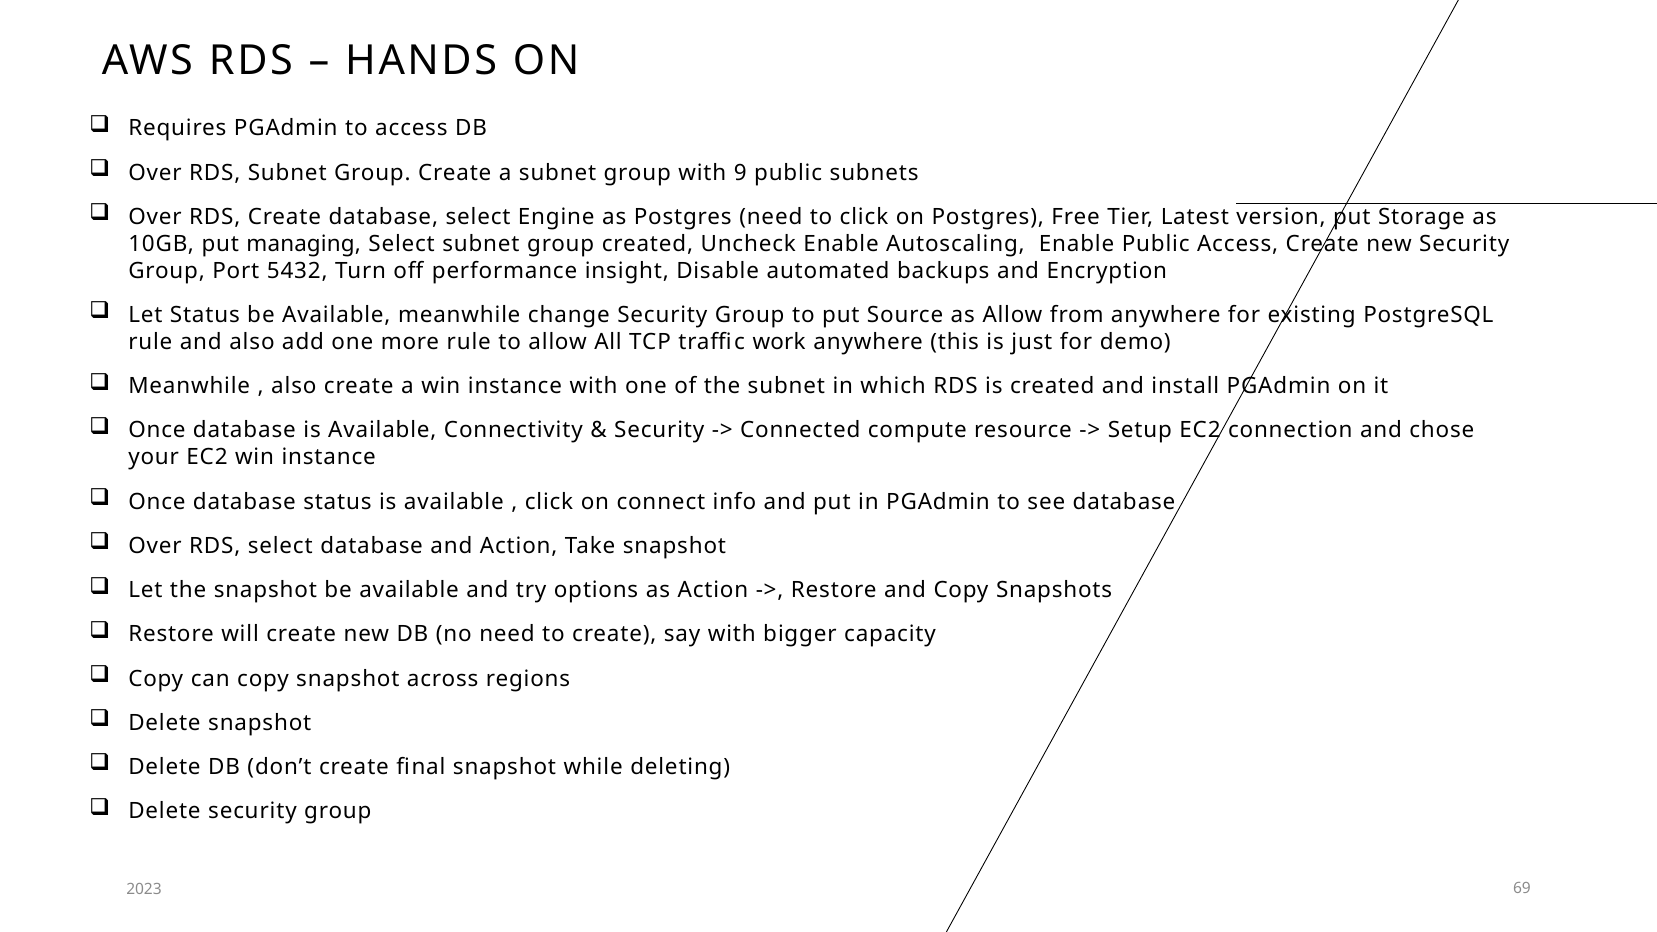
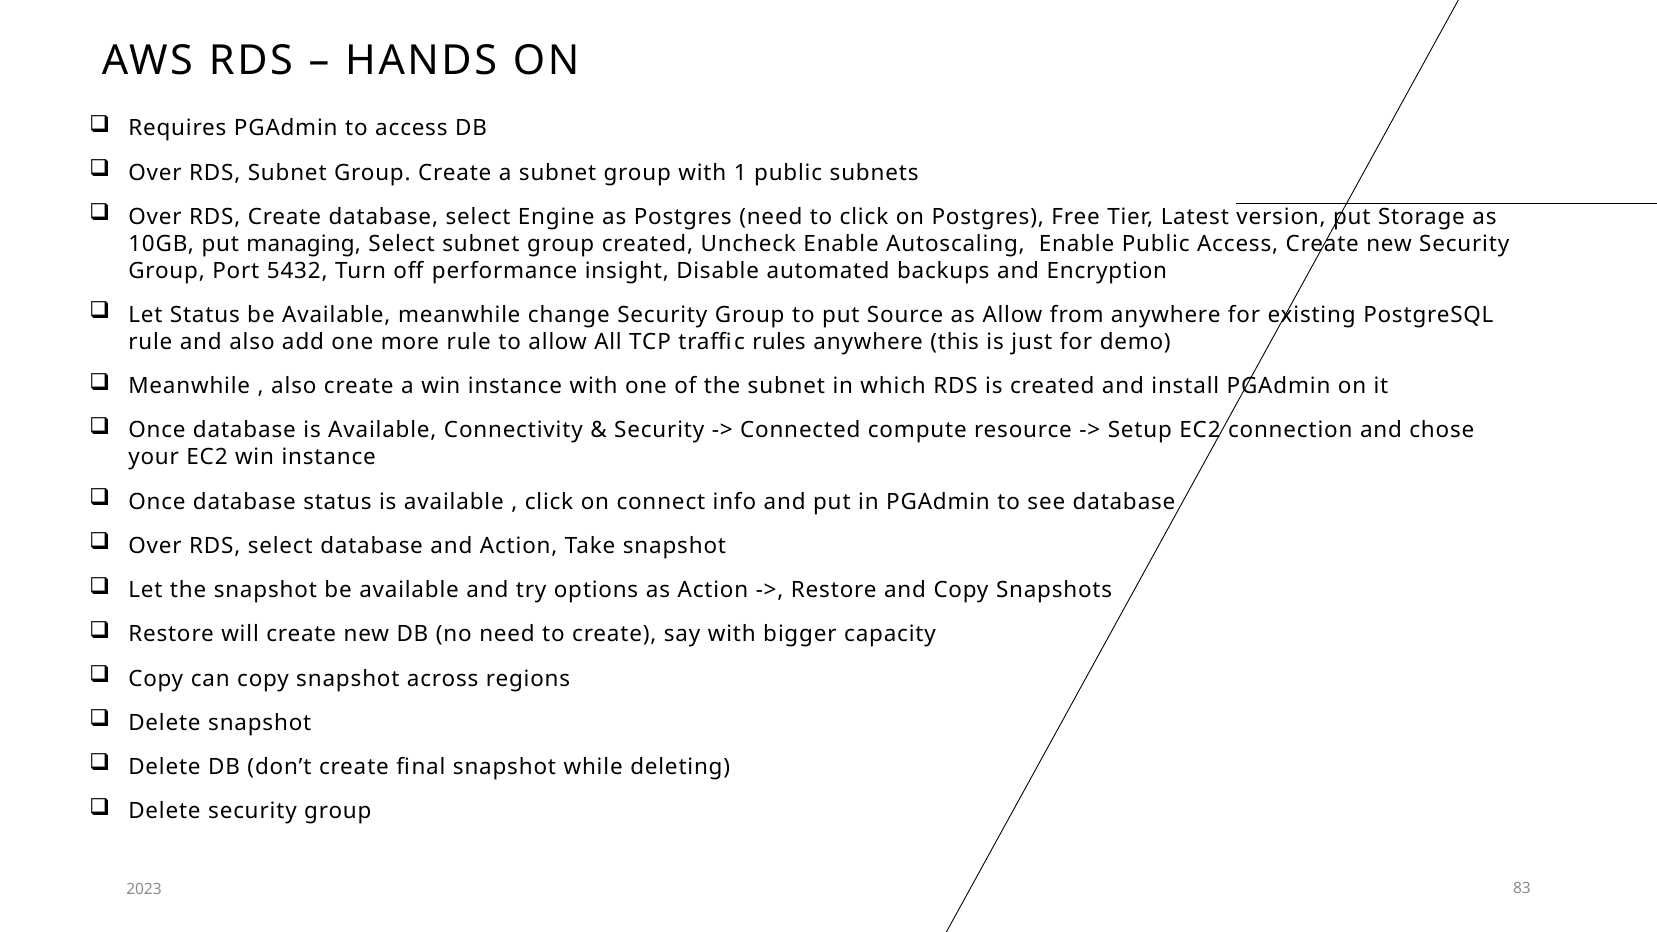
9: 9 -> 1
work: work -> rules
69: 69 -> 83
